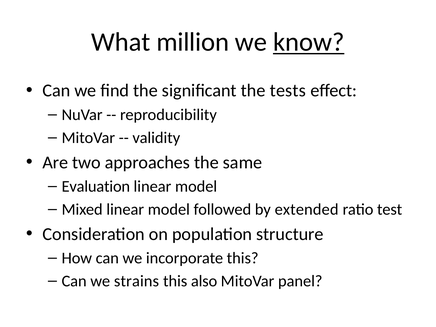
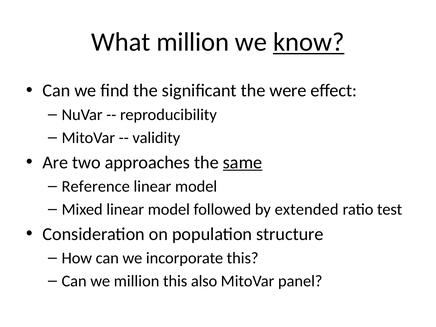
tests: tests -> were
same underline: none -> present
Evaluation: Evaluation -> Reference
we strains: strains -> million
